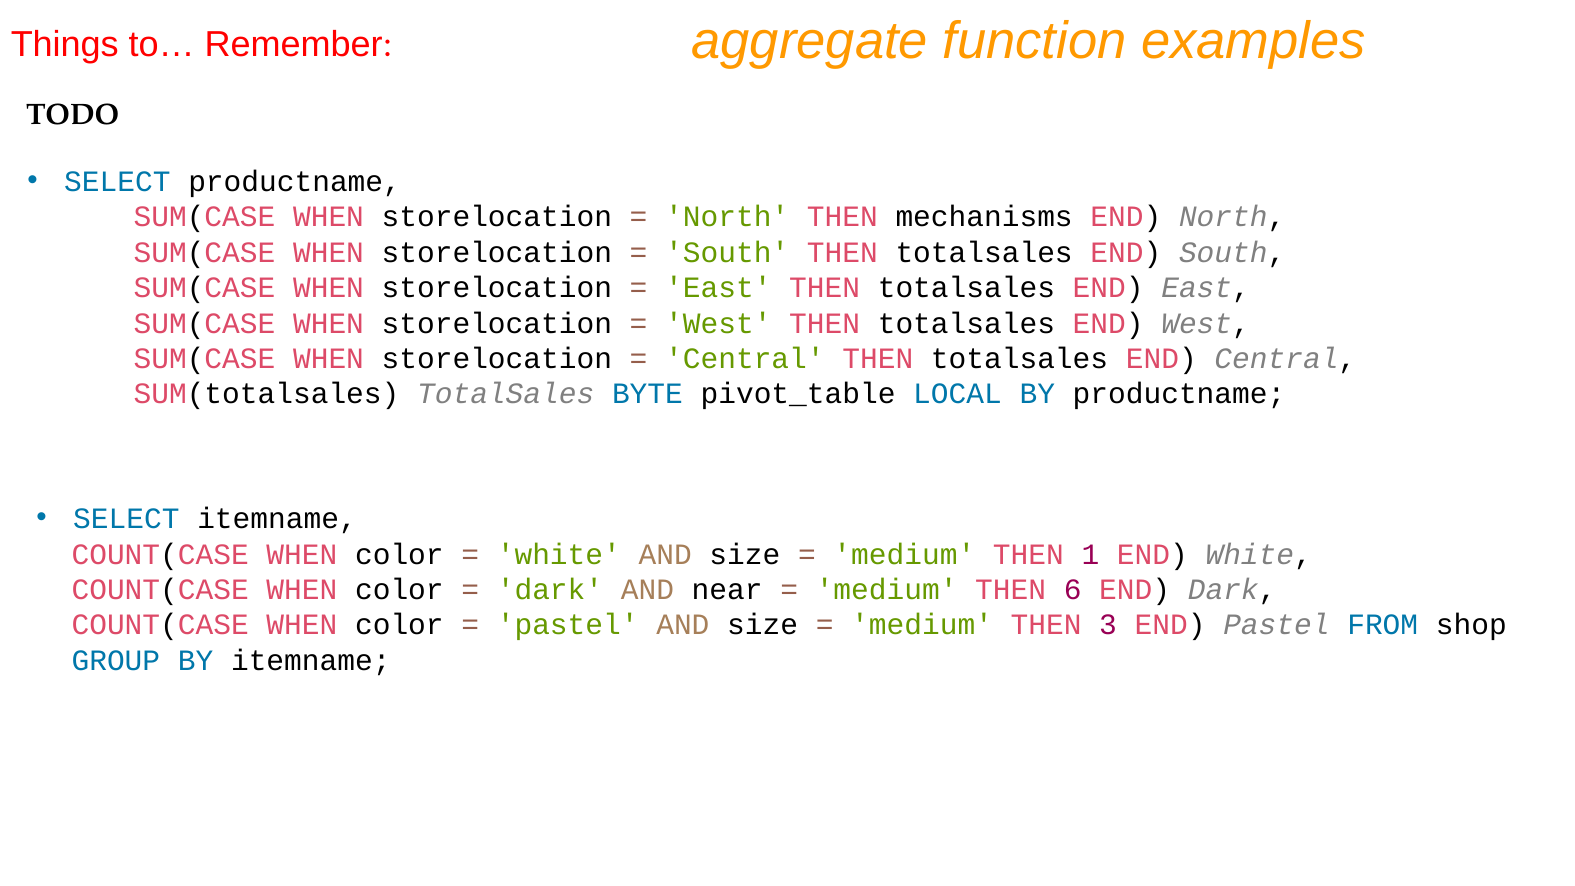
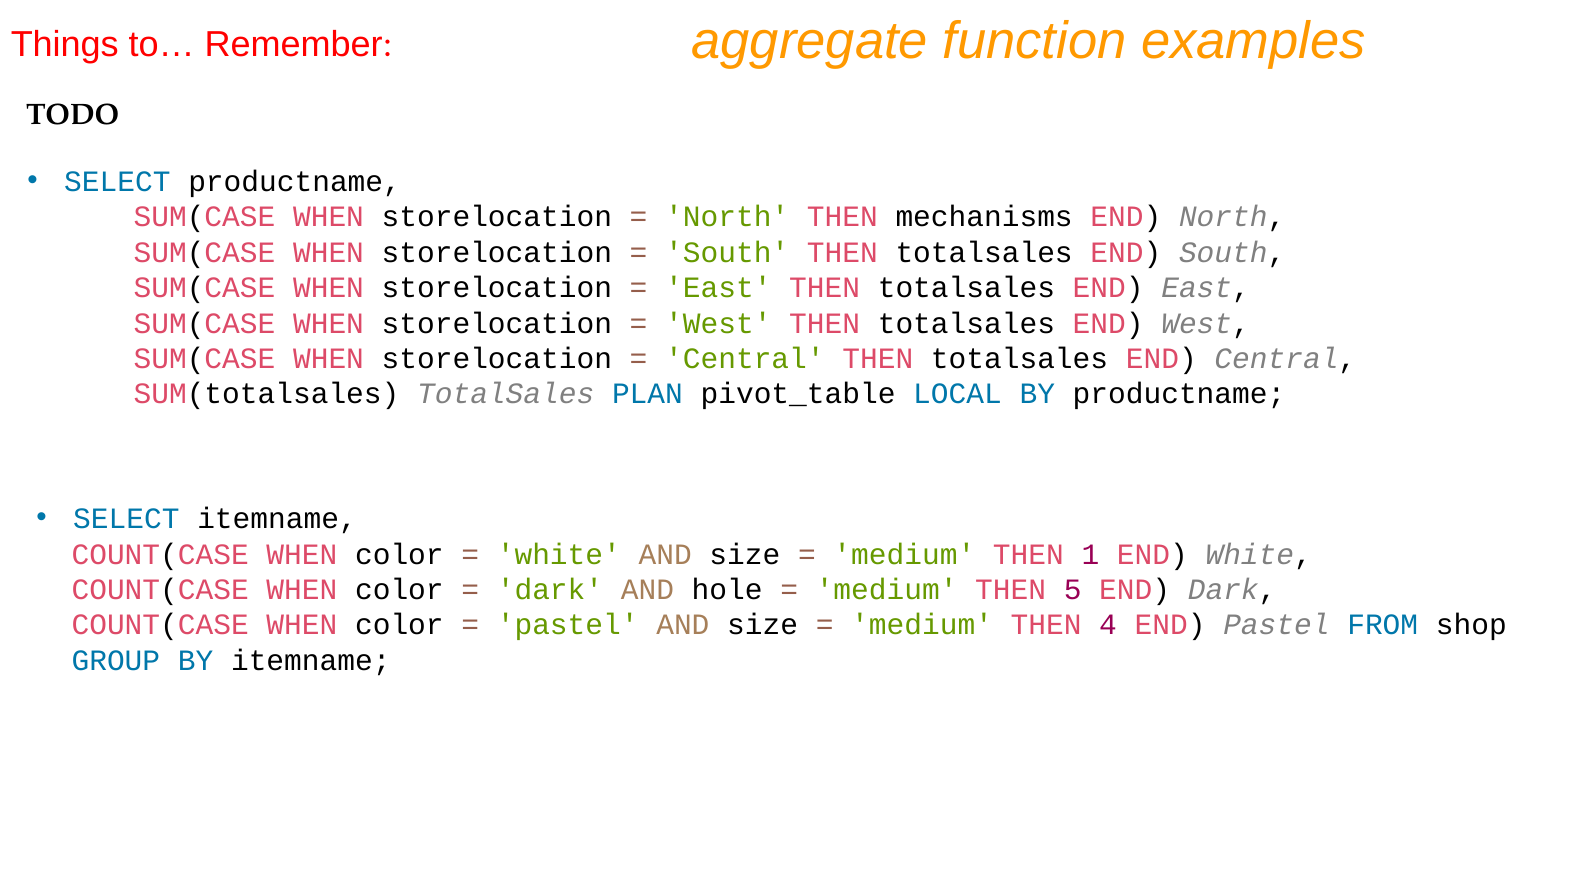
BYTE: BYTE -> PLAN
near: near -> hole
6: 6 -> 5
3: 3 -> 4
